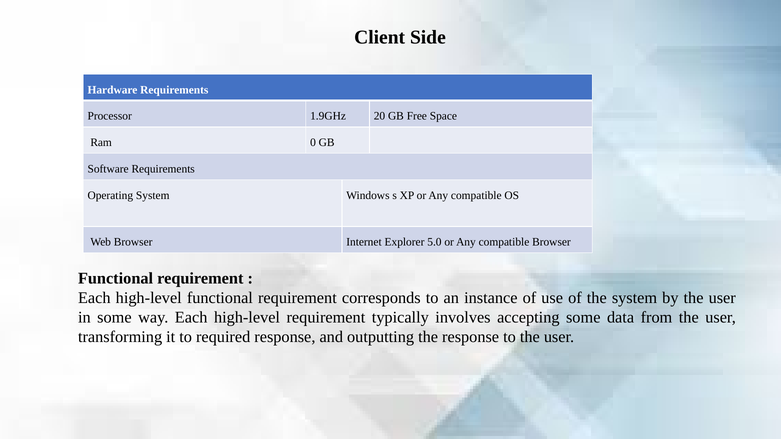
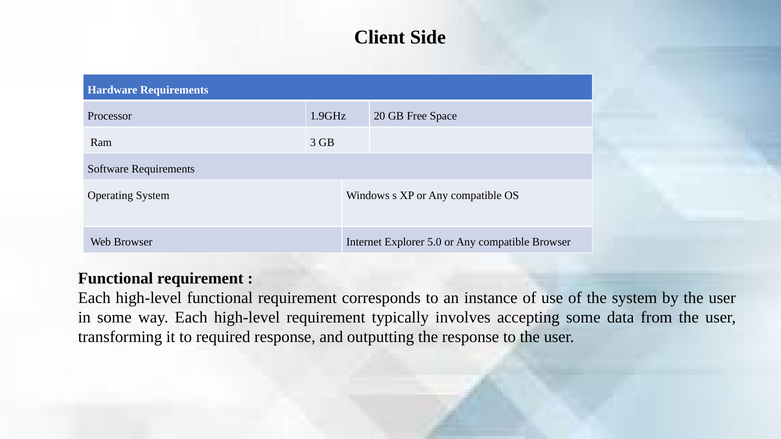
0: 0 -> 3
